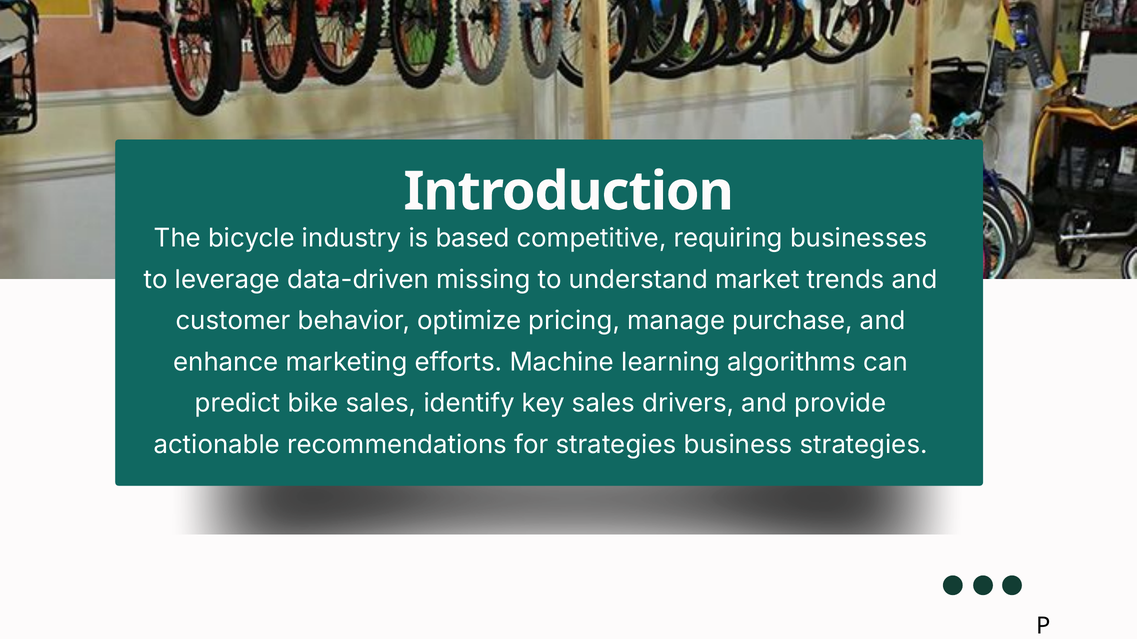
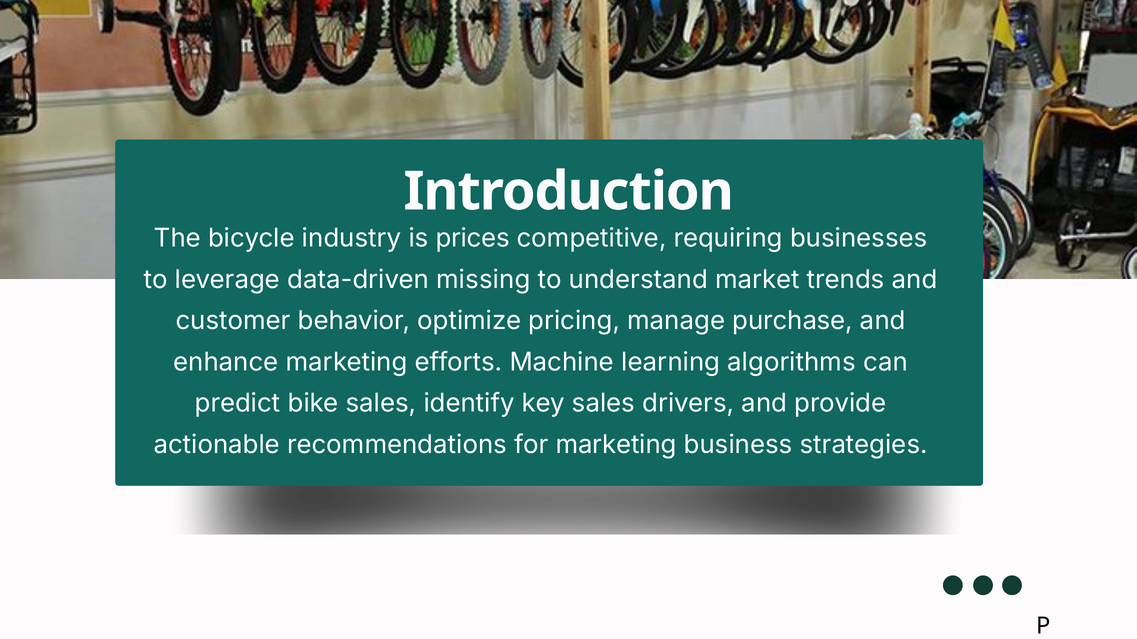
based: based -> prices
for strategies: strategies -> marketing
